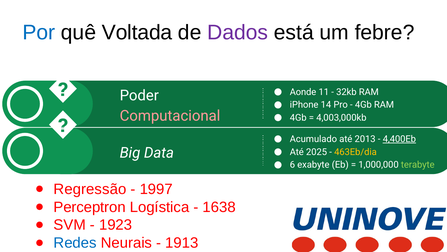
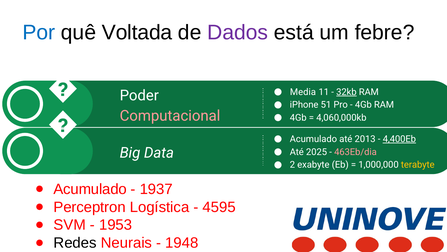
Aonde: Aonde -> Media
32kb underline: none -> present
14: 14 -> 51
4,003,000kb: 4,003,000kb -> 4,060,000kb
463Eb/dia colour: yellow -> pink
6: 6 -> 2
terabyte colour: light green -> yellow
Regressão at (90, 189): Regressão -> Acumulado
1997: 1997 -> 1937
1638: 1638 -> 4595
1923: 1923 -> 1953
Redes colour: blue -> black
1913: 1913 -> 1948
